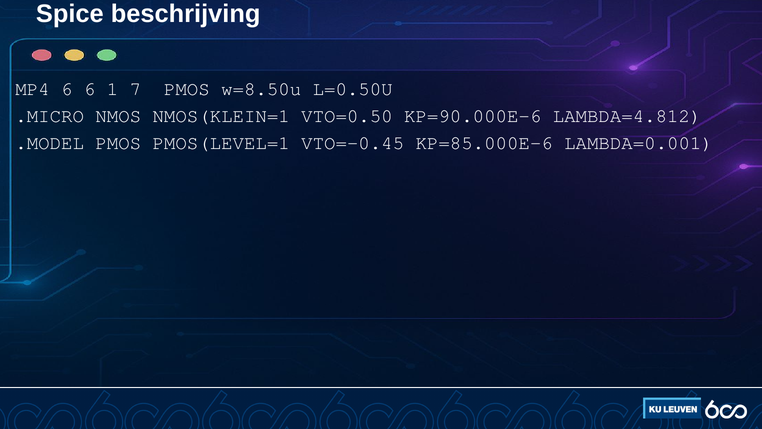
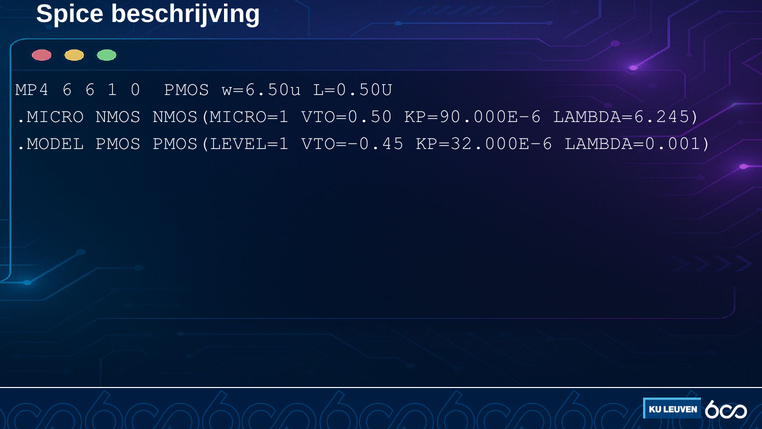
7: 7 -> 0
w=8.50u: w=8.50u -> w=6.50u
NMOS(KLEIN=1: NMOS(KLEIN=1 -> NMOS(MICRO=1
LAMBDA=4.812: LAMBDA=4.812 -> LAMBDA=6.245
KP=85.000E-6: KP=85.000E-6 -> KP=32.000E-6
